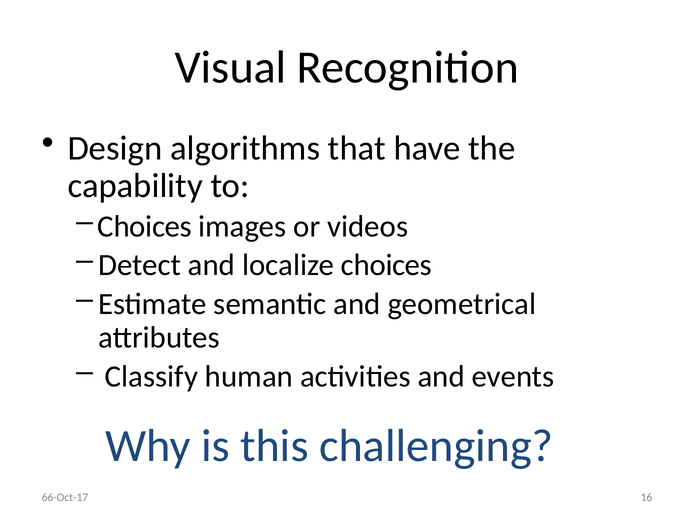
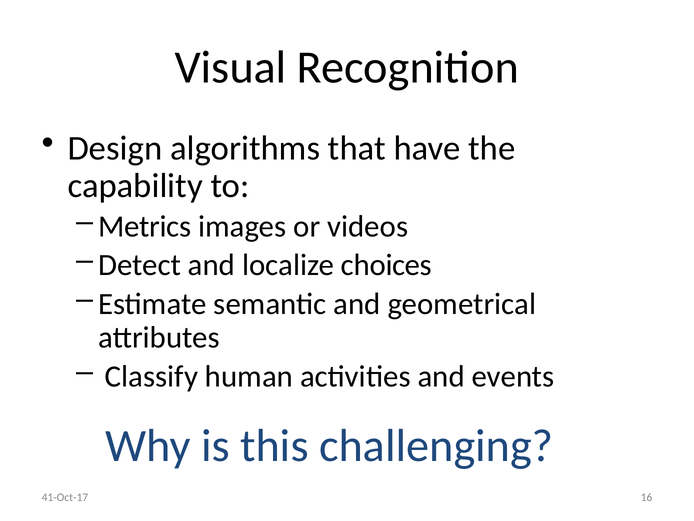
Choices at (145, 226): Choices -> Metrics
66-Oct-17: 66-Oct-17 -> 41-Oct-17
